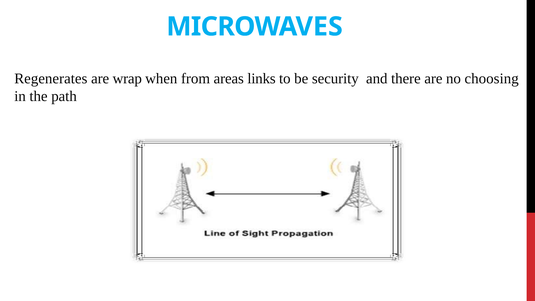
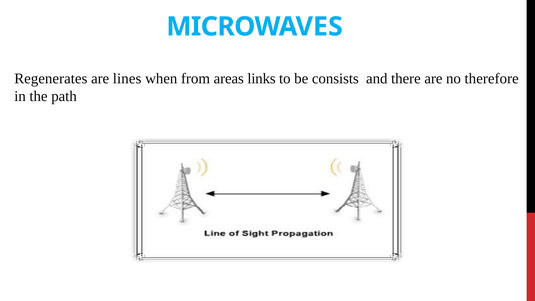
wrap: wrap -> lines
security: security -> consists
choosing: choosing -> therefore
